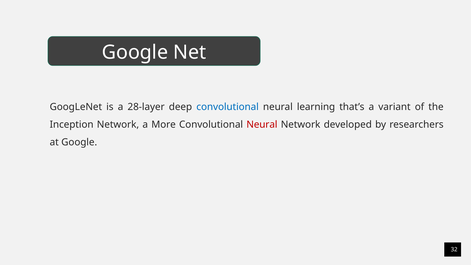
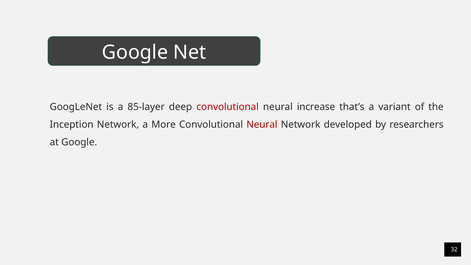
28-layer: 28-layer -> 85-layer
convolutional at (228, 107) colour: blue -> red
learning: learning -> increase
